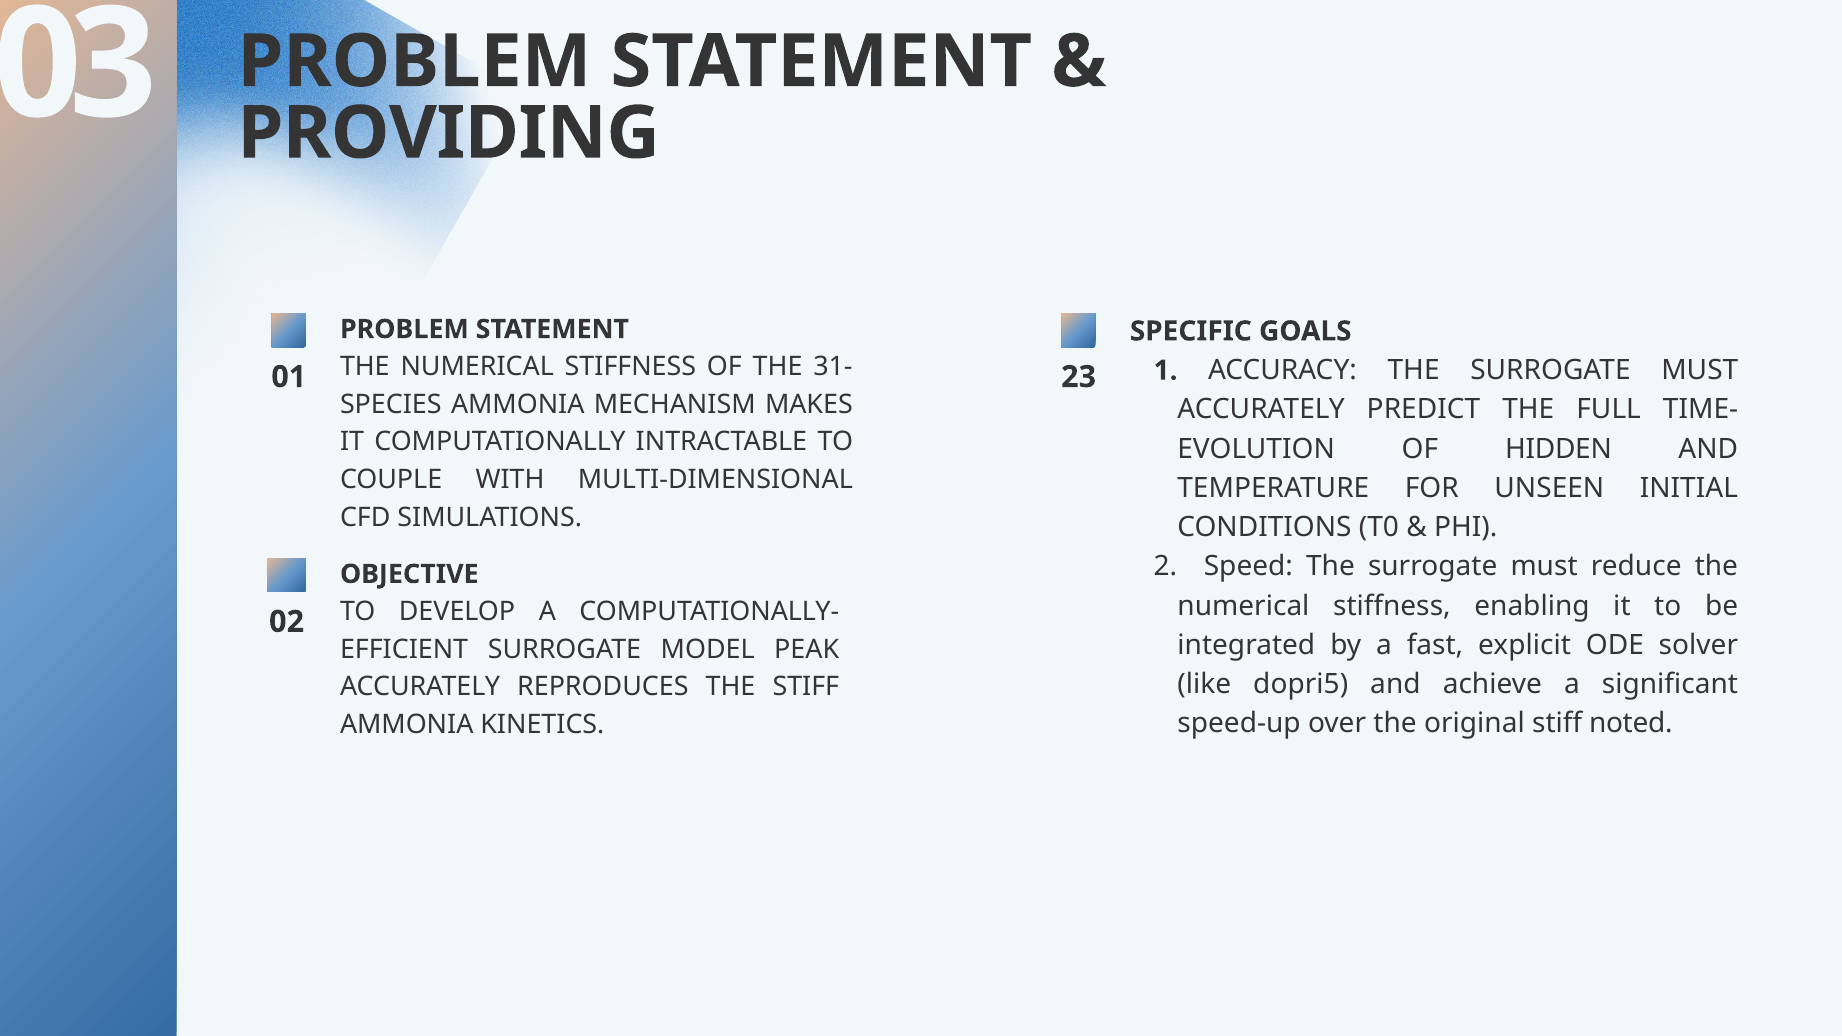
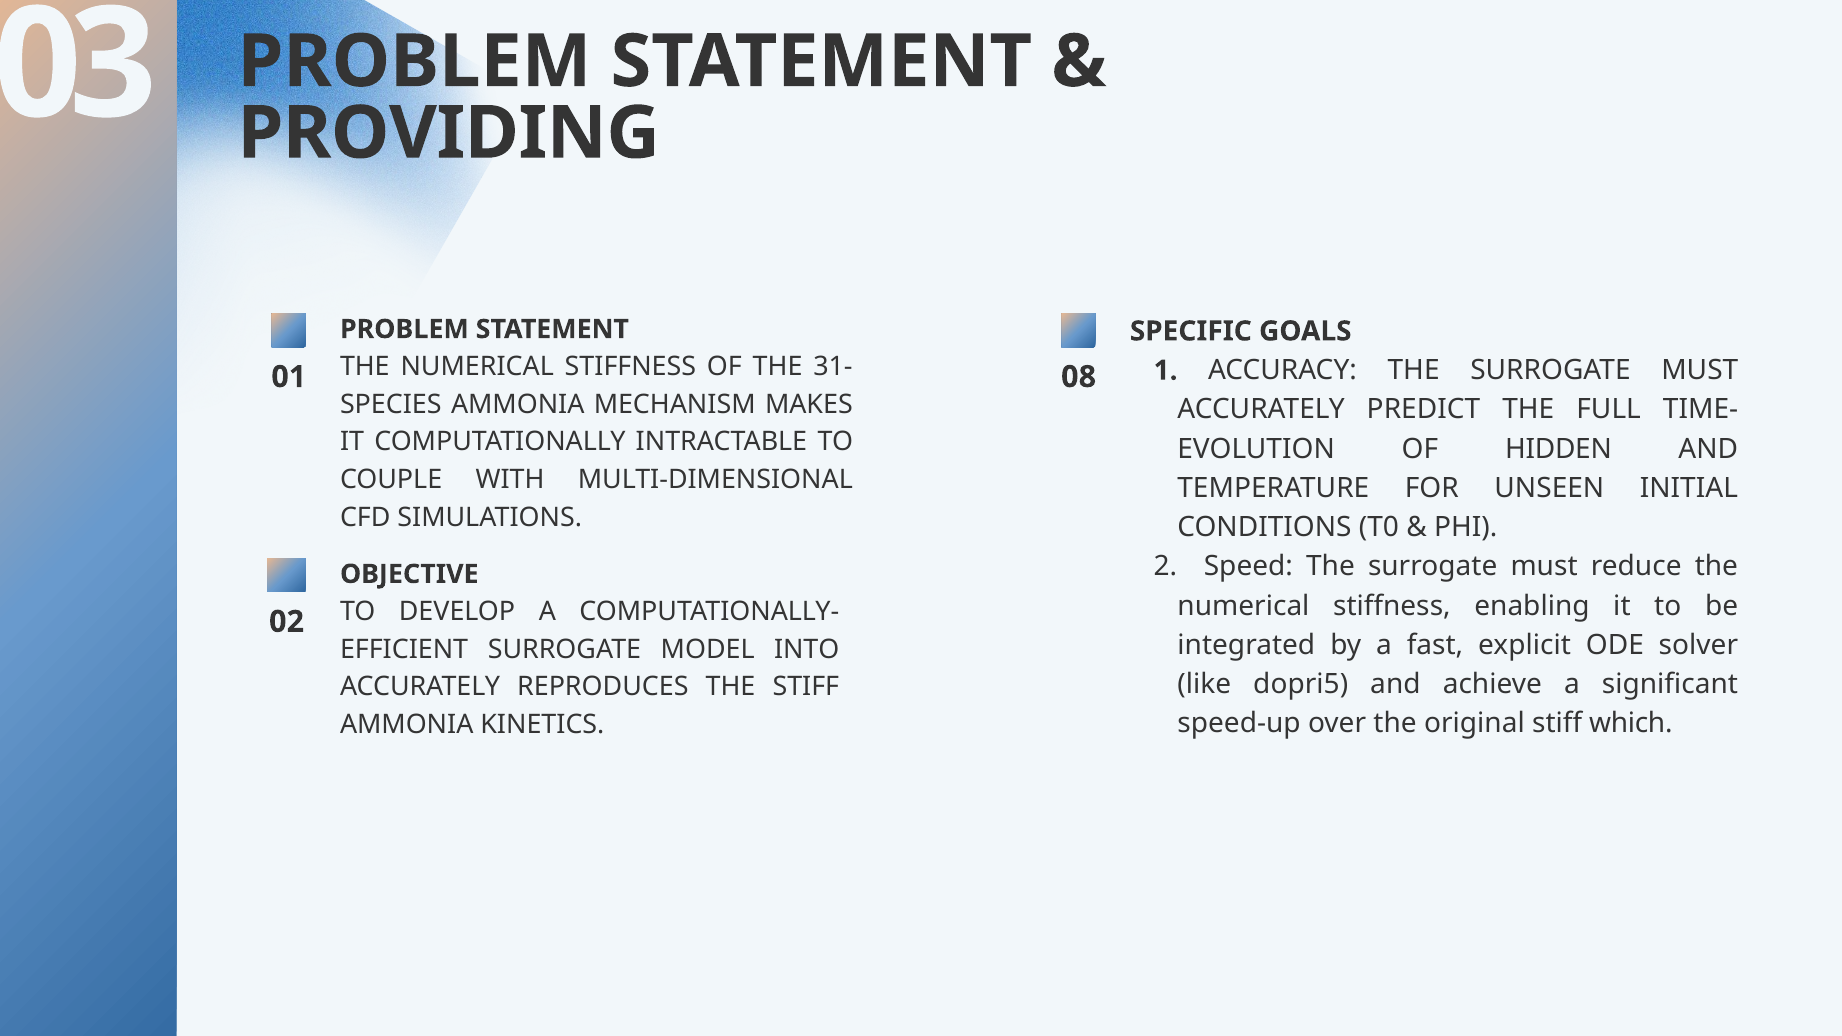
23: 23 -> 08
PEAK: PEAK -> INTO
noted: noted -> which
